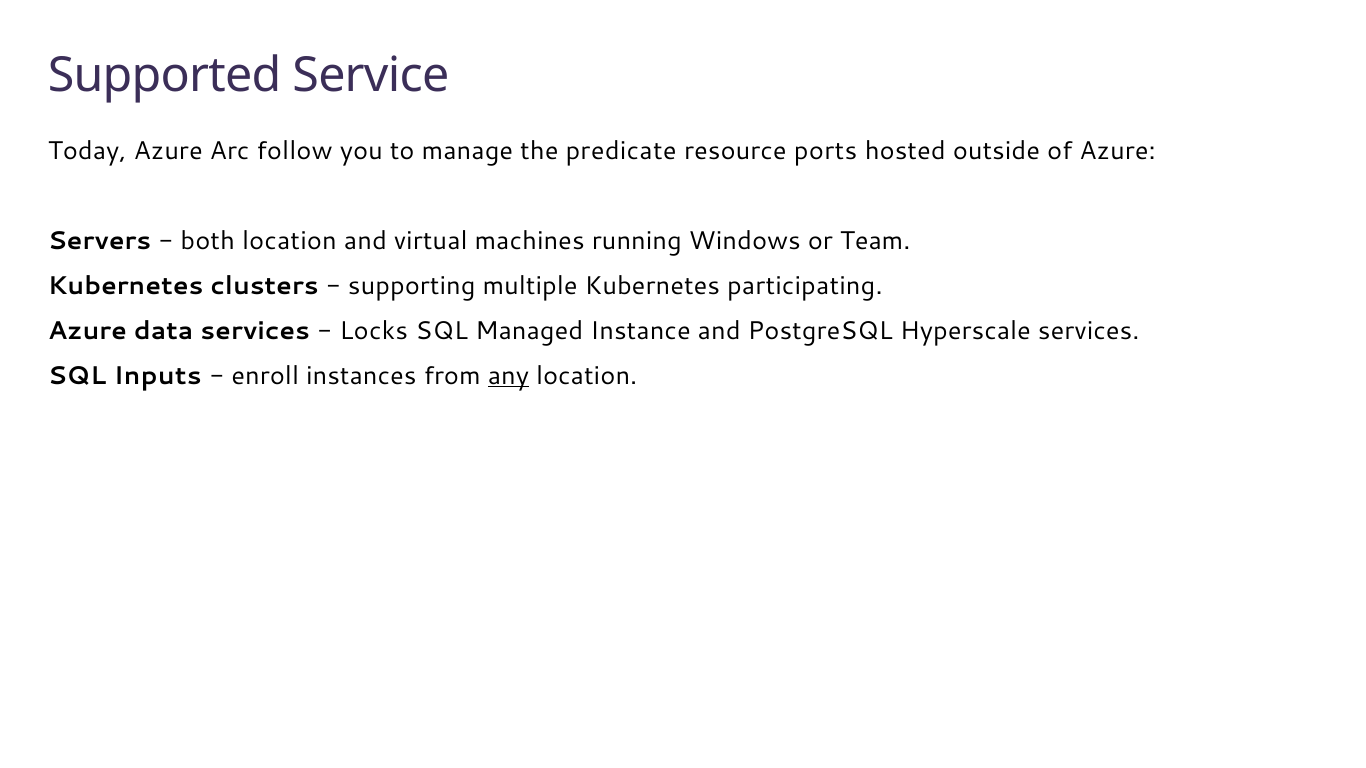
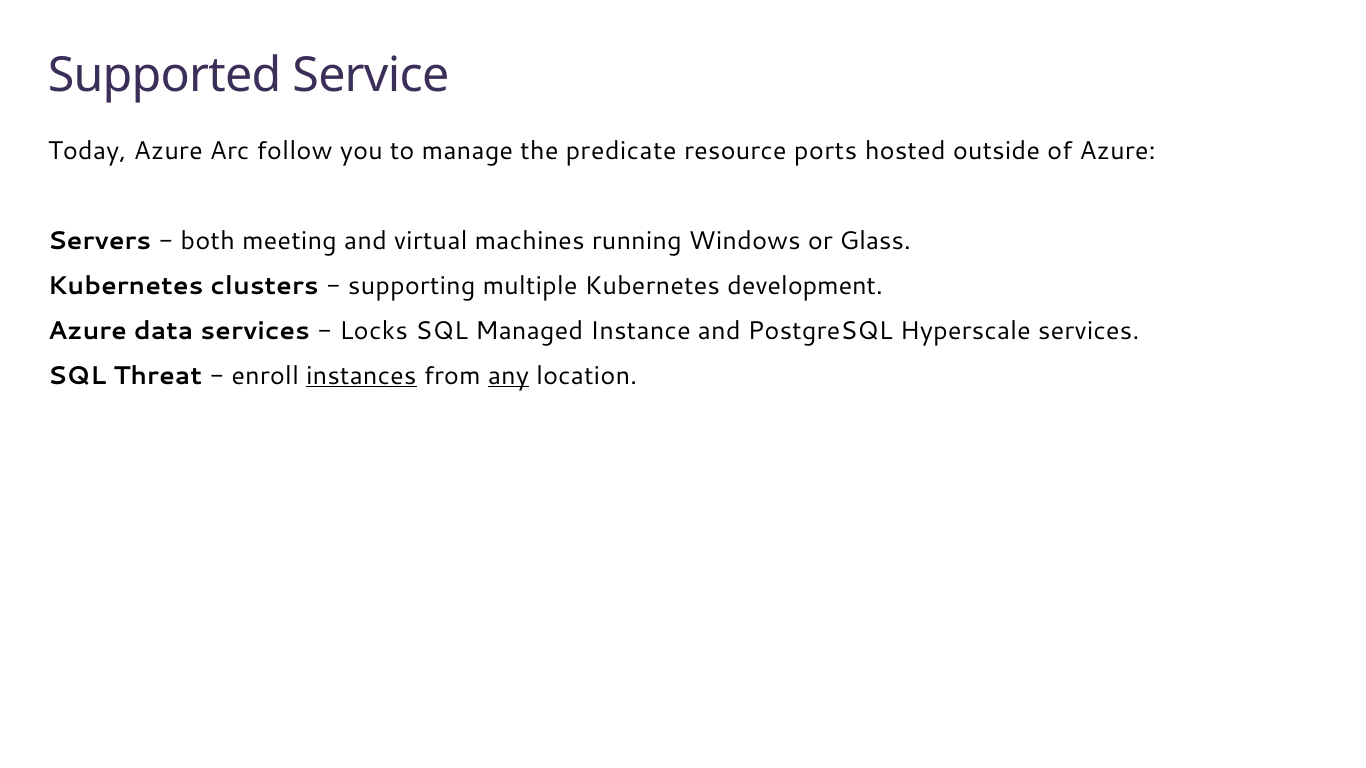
both location: location -> meeting
Team: Team -> Glass
participating: participating -> development
Inputs: Inputs -> Threat
instances underline: none -> present
